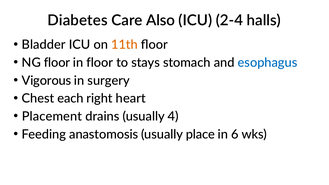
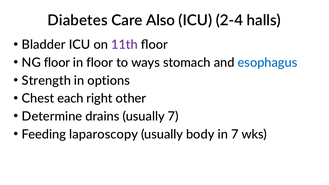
11th colour: orange -> purple
stays: stays -> ways
Vigorous: Vigorous -> Strength
surgery: surgery -> options
heart: heart -> other
Placement: Placement -> Determine
usually 4: 4 -> 7
anastomosis: anastomosis -> laparoscopy
place: place -> body
in 6: 6 -> 7
